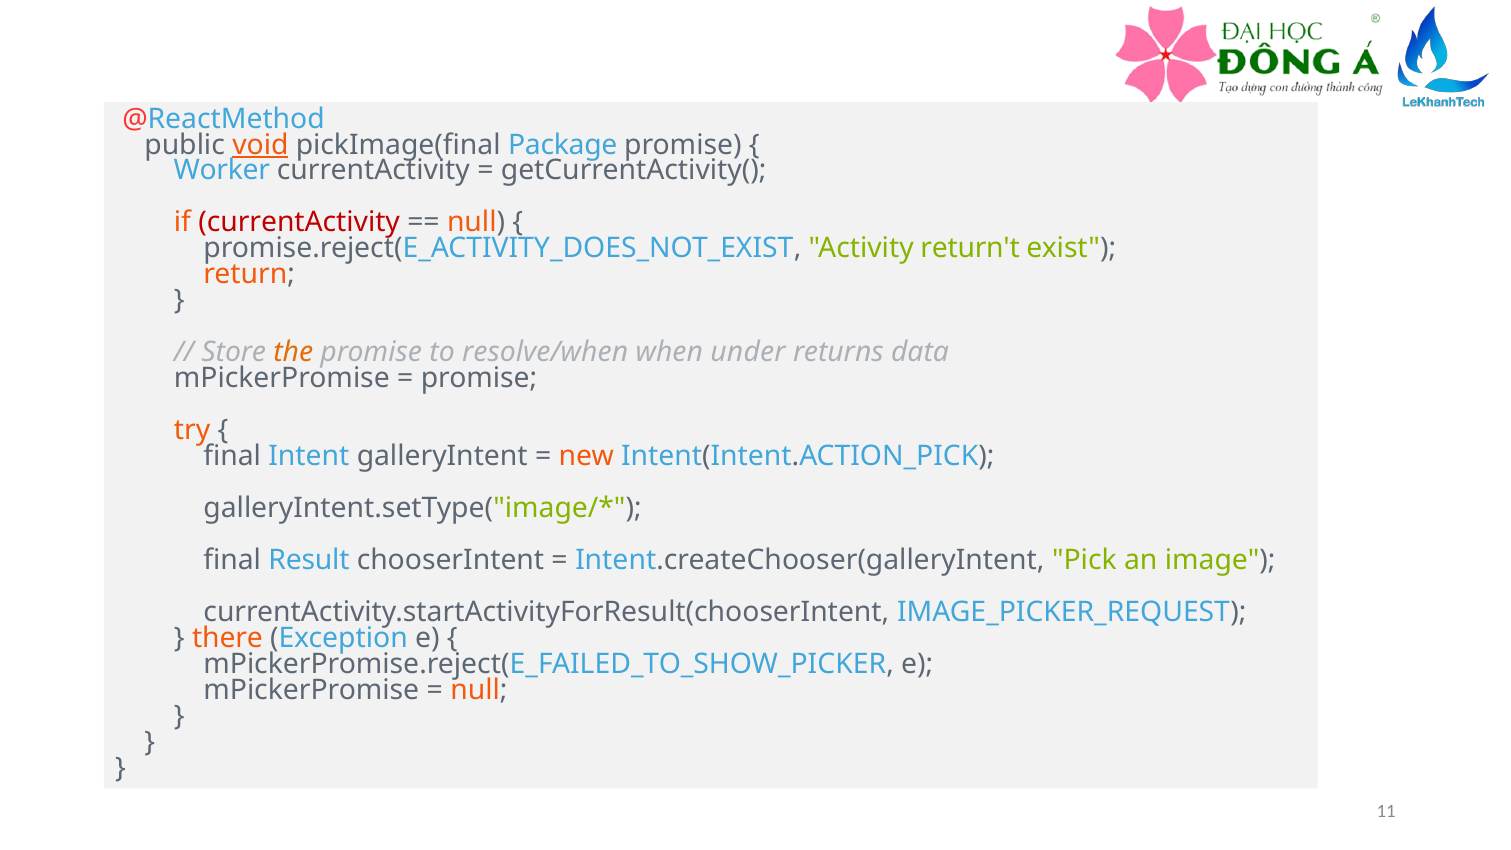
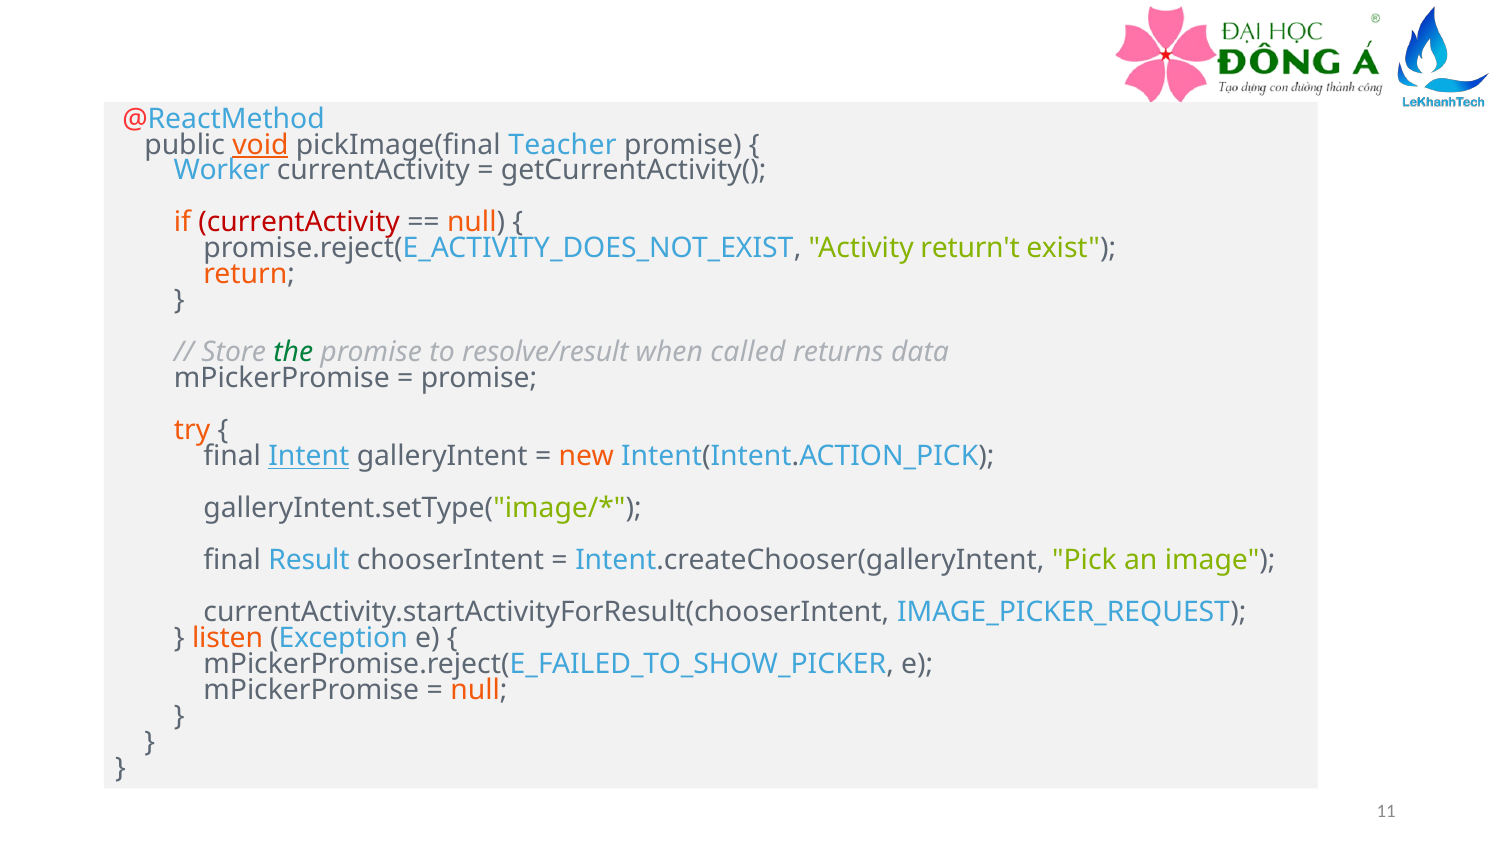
Package: Package -> Teacher
the colour: orange -> green
resolve/when: resolve/when -> resolve/result
under: under -> called
Intent underline: none -> present
there: there -> listen
